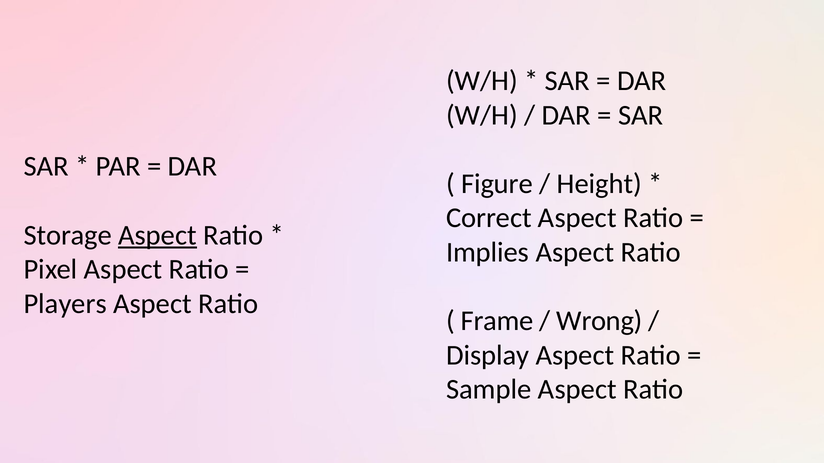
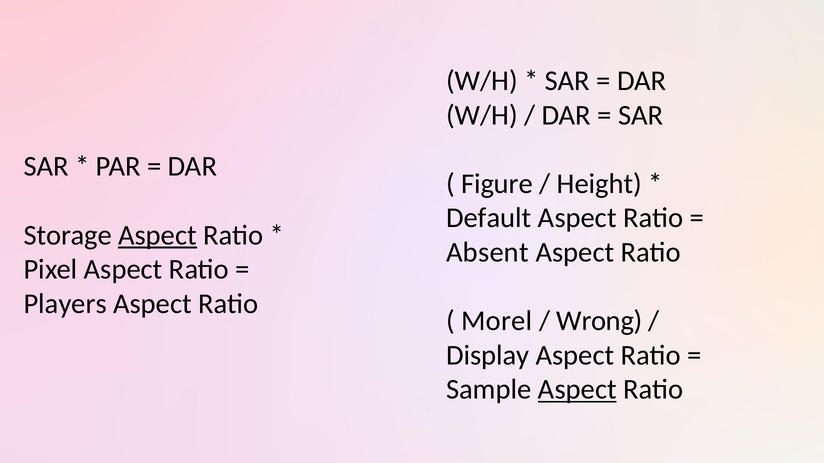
Correct: Correct -> Default
Implies: Implies -> Absent
Frame: Frame -> Morel
Aspect at (577, 390) underline: none -> present
